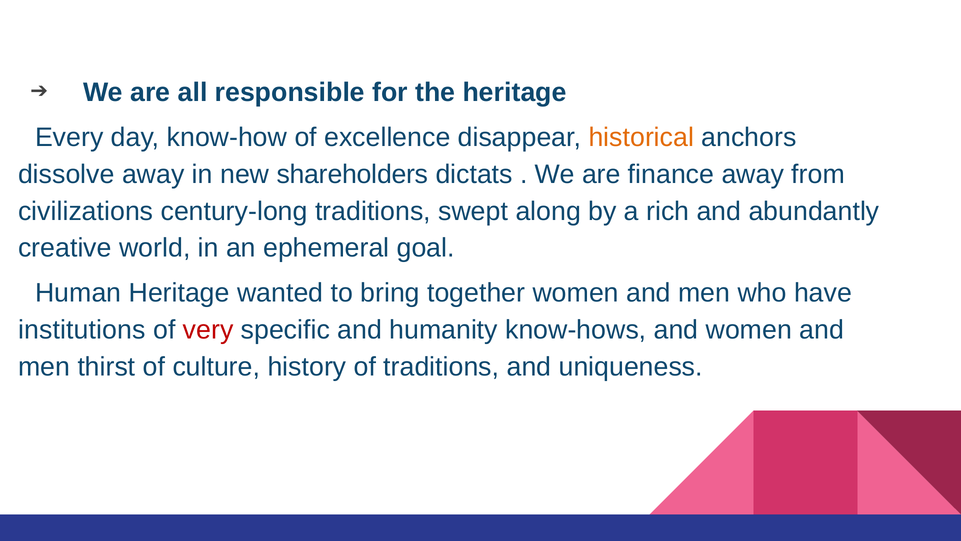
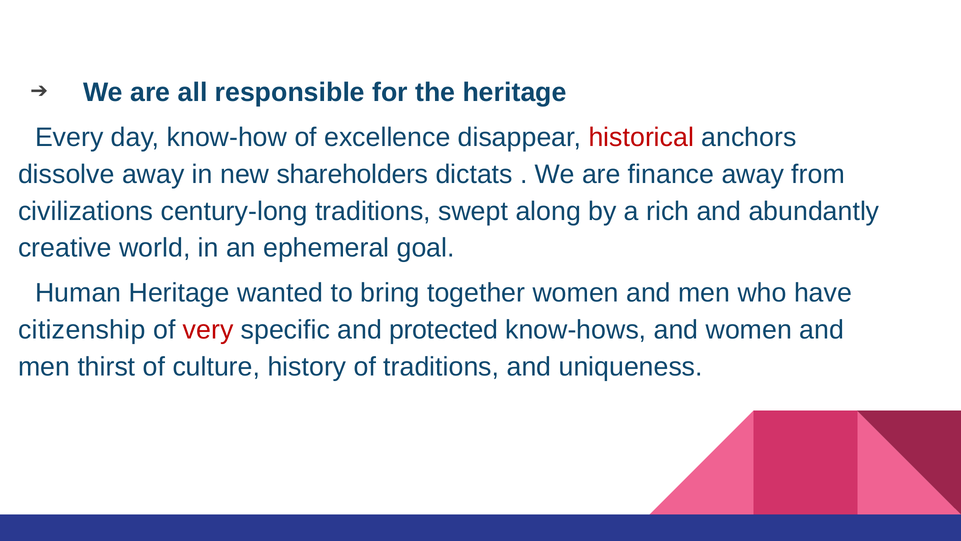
historical colour: orange -> red
institutions: institutions -> citizenship
humanity: humanity -> protected
